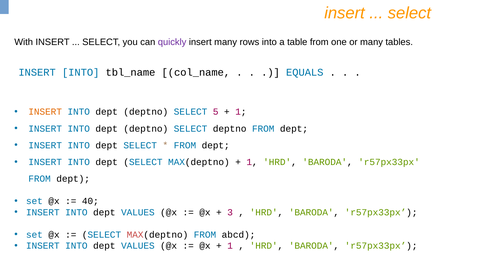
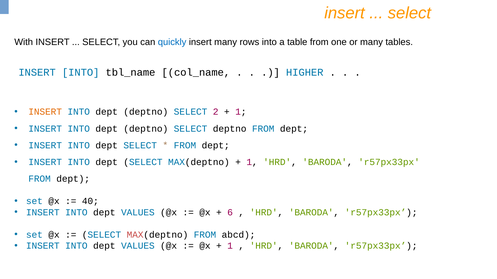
quickly colour: purple -> blue
EQUALS: EQUALS -> HIGHER
5: 5 -> 2
3: 3 -> 6
